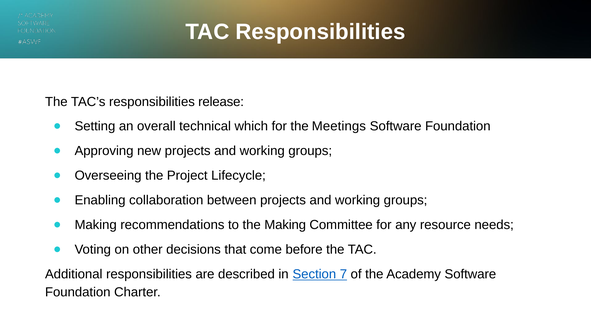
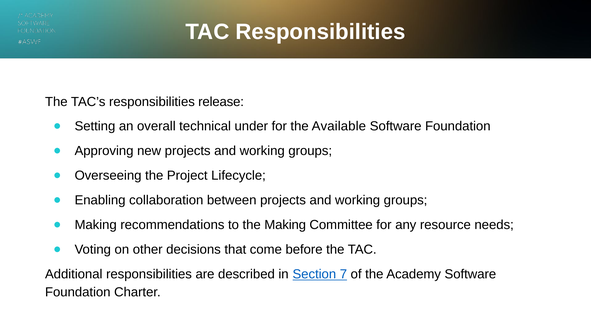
which: which -> under
Meetings: Meetings -> Available
